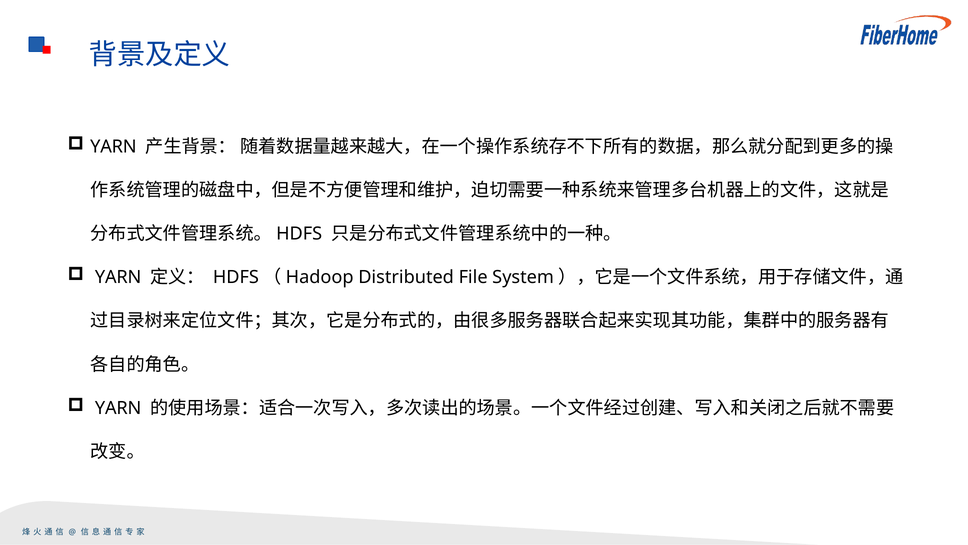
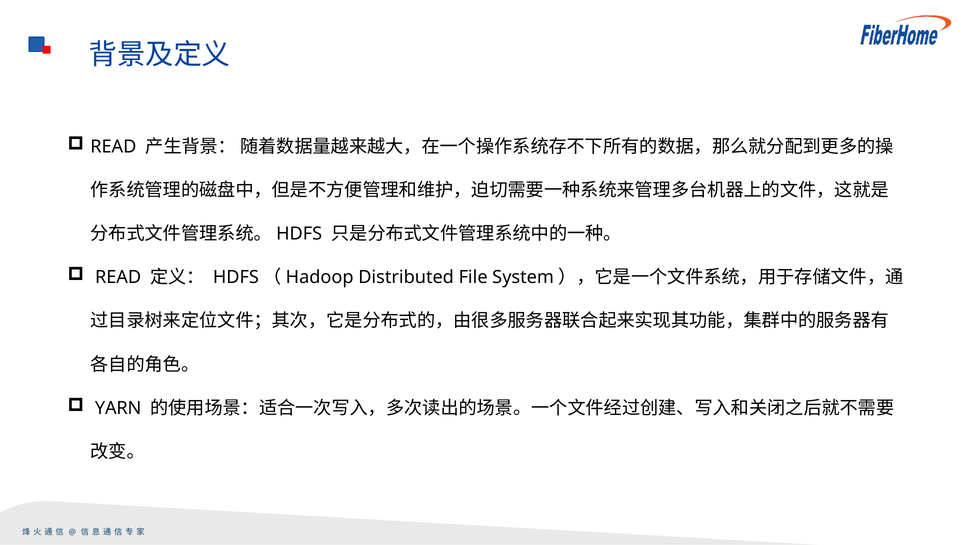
YARN at (113, 146): YARN -> READ
YARN at (118, 277): YARN -> READ
